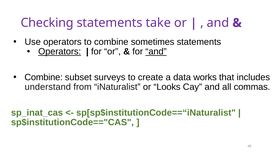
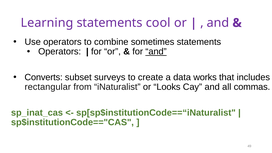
Checking: Checking -> Learning
take: take -> cool
Operators at (60, 52) underline: present -> none
Combine at (44, 77): Combine -> Converts
understand: understand -> rectangular
